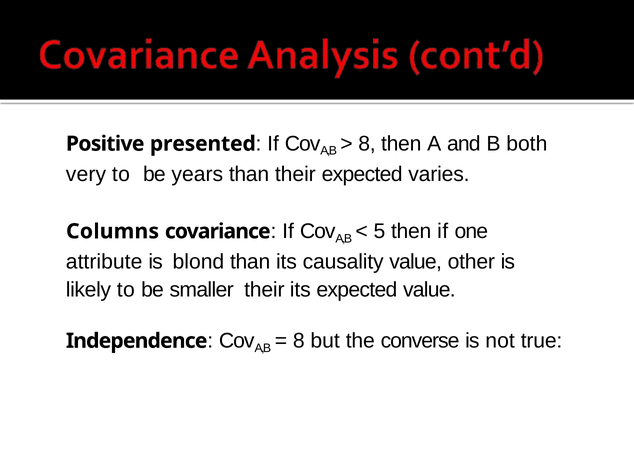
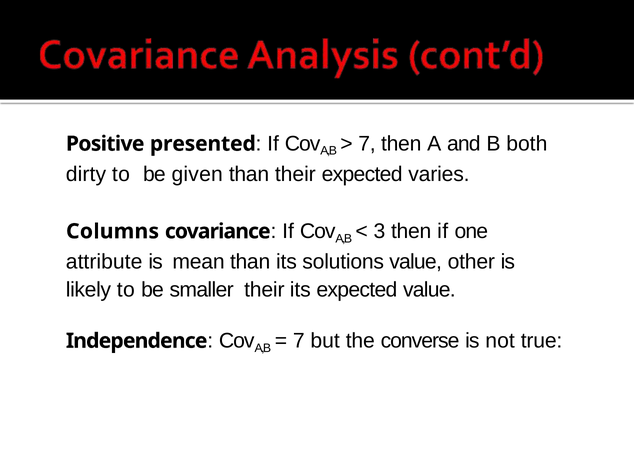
8 at (367, 144): 8 -> 7
very: very -> dirty
years: years -> given
5: 5 -> 3
blond: blond -> mean
causality: causality -> solutions
8 at (299, 341): 8 -> 7
